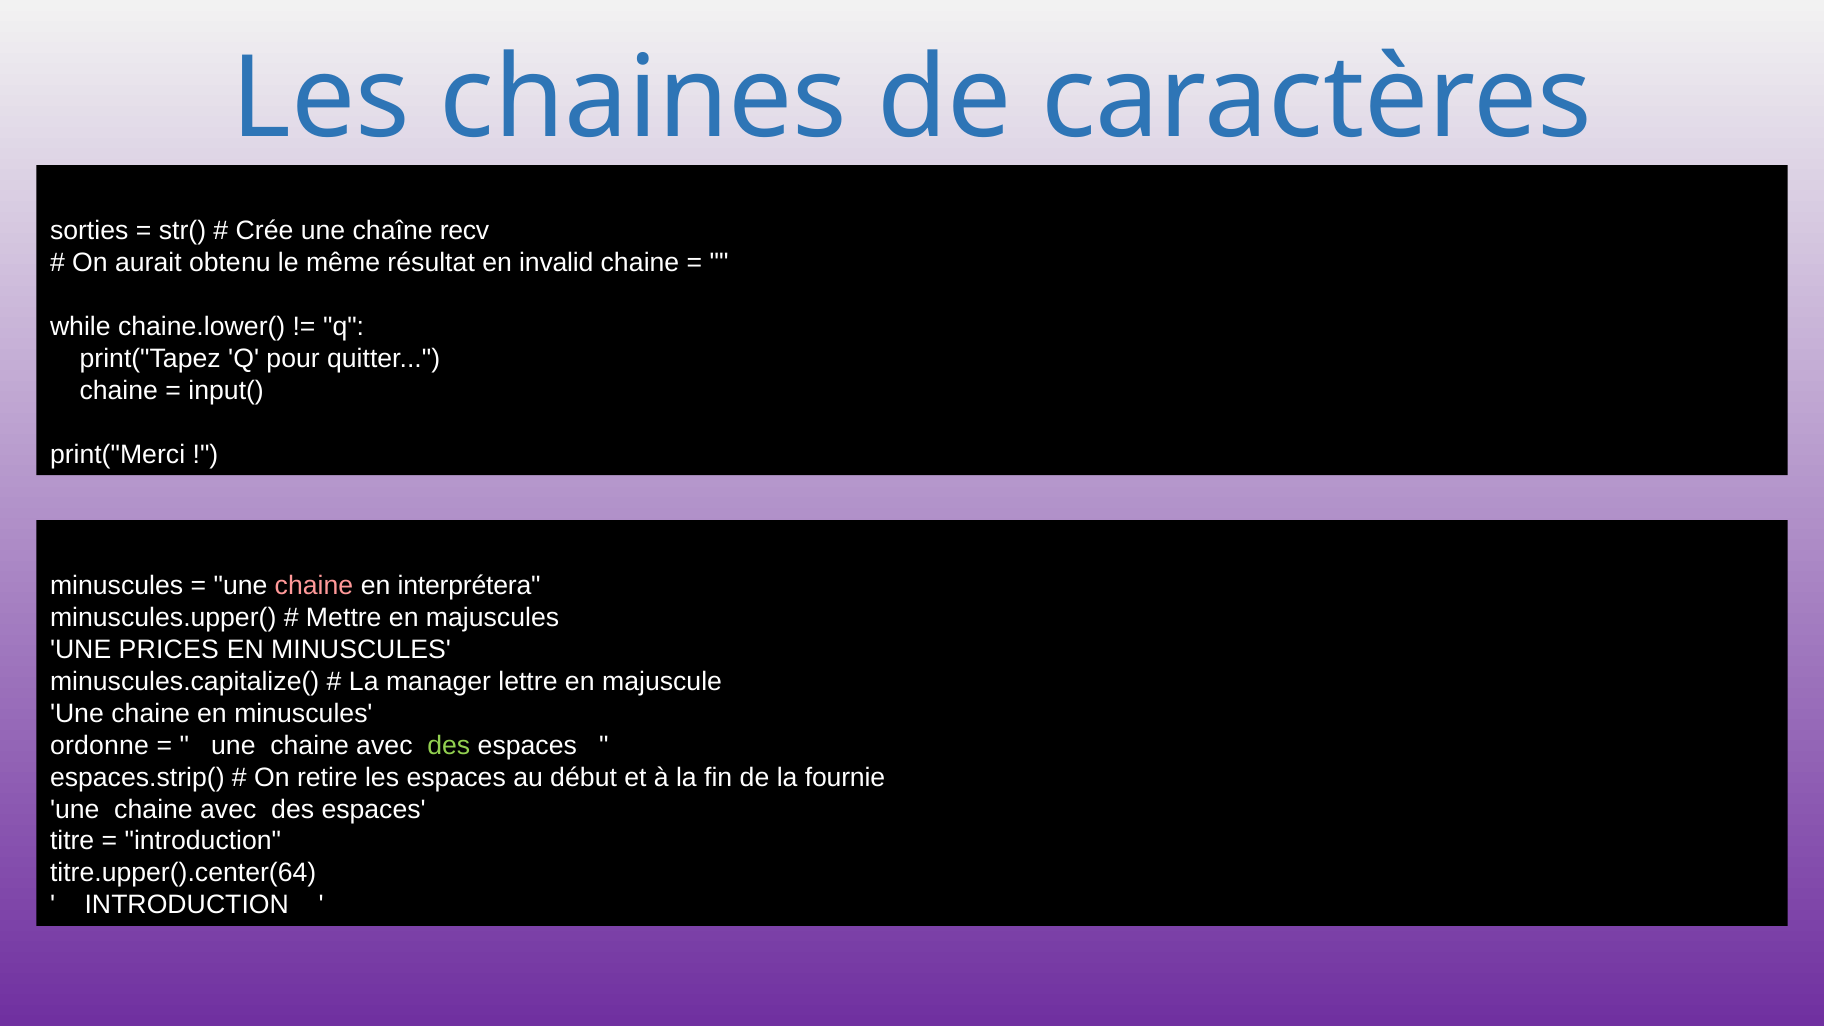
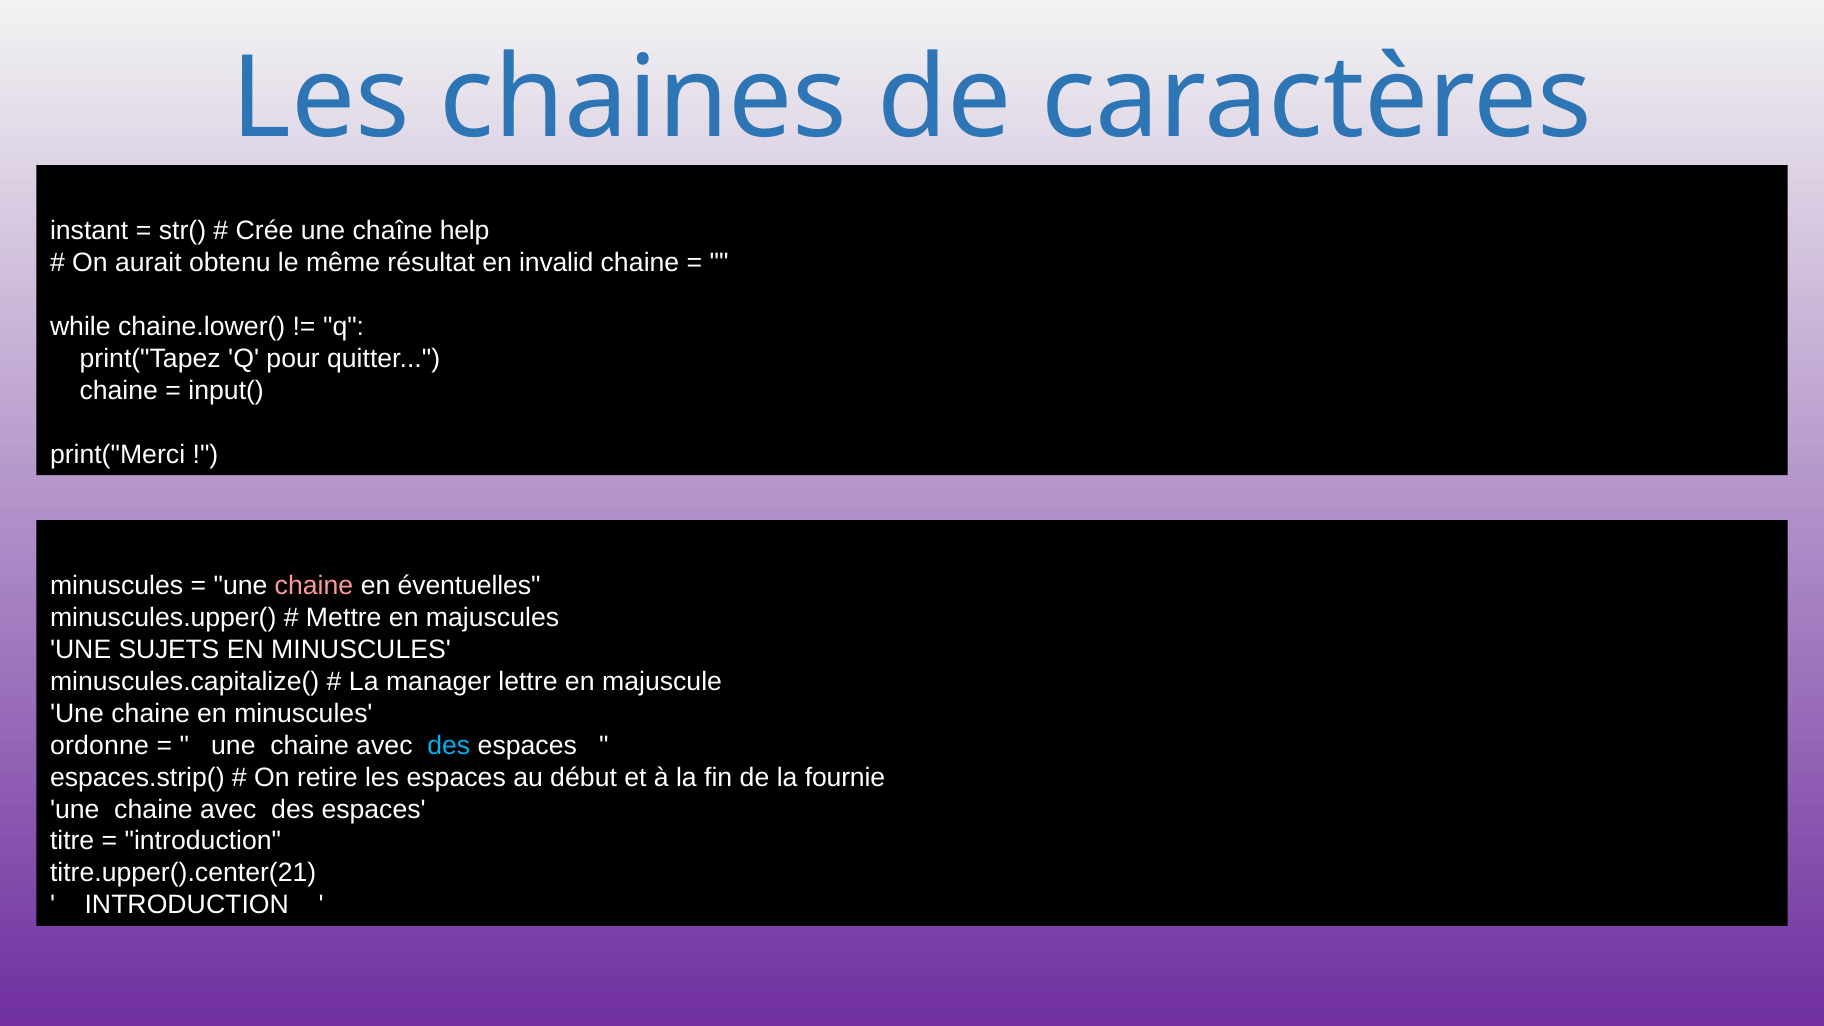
sorties: sorties -> instant
recv: recv -> help
interprétera: interprétera -> éventuelles
PRICES: PRICES -> SUJETS
des at (449, 745) colour: light green -> light blue
titre.upper().center(64: titre.upper().center(64 -> titre.upper().center(21
